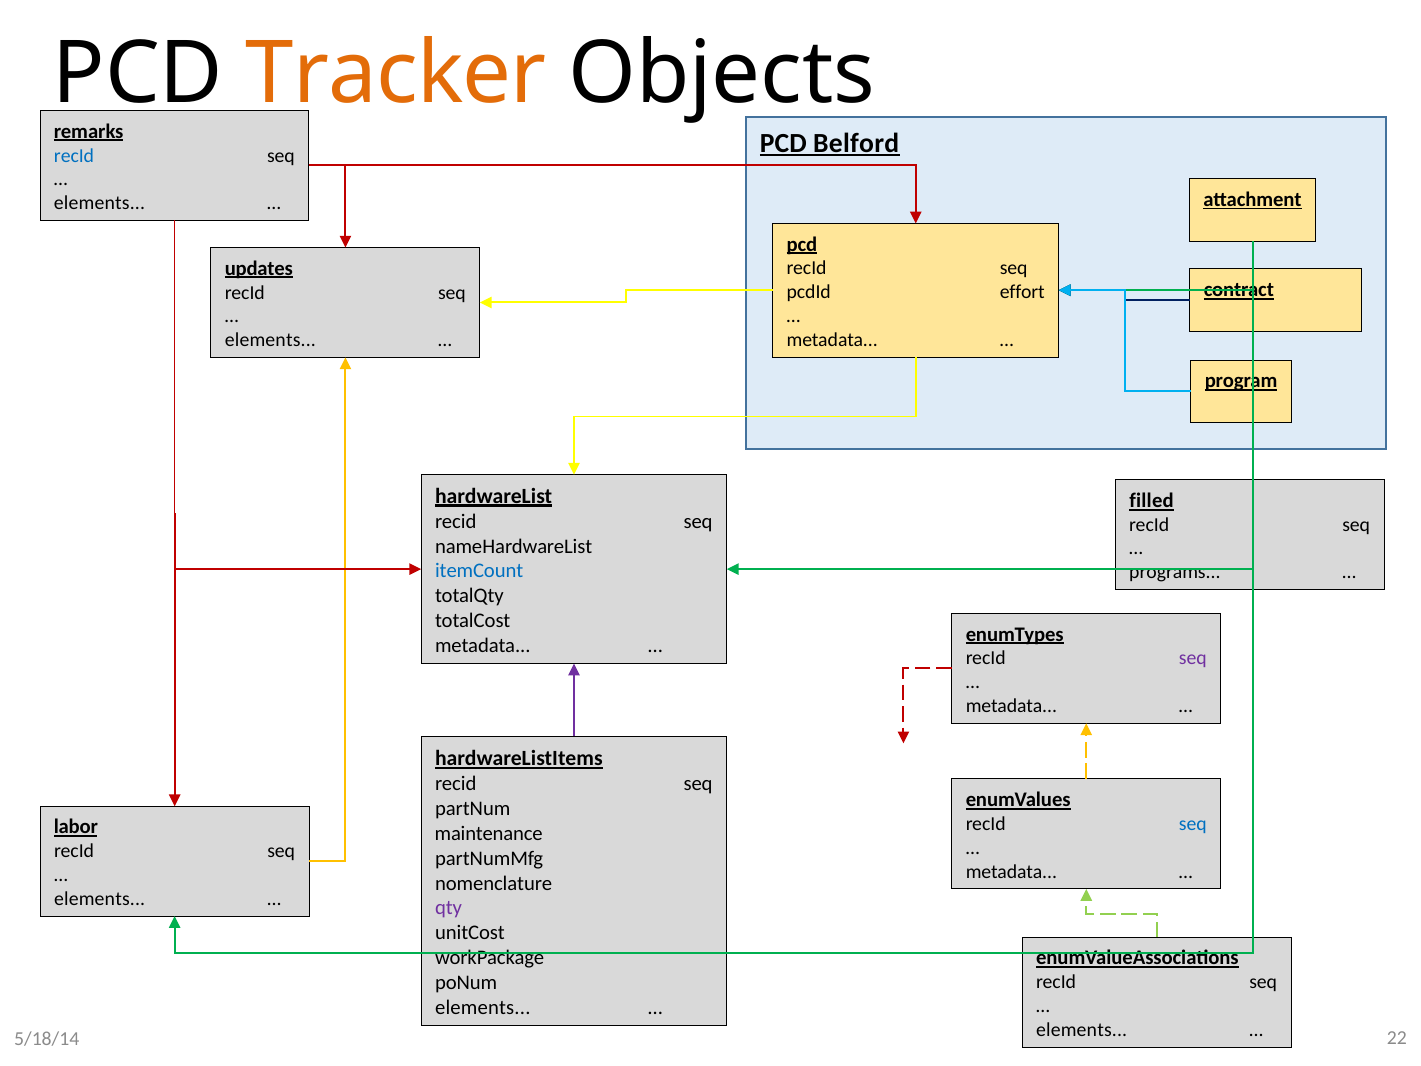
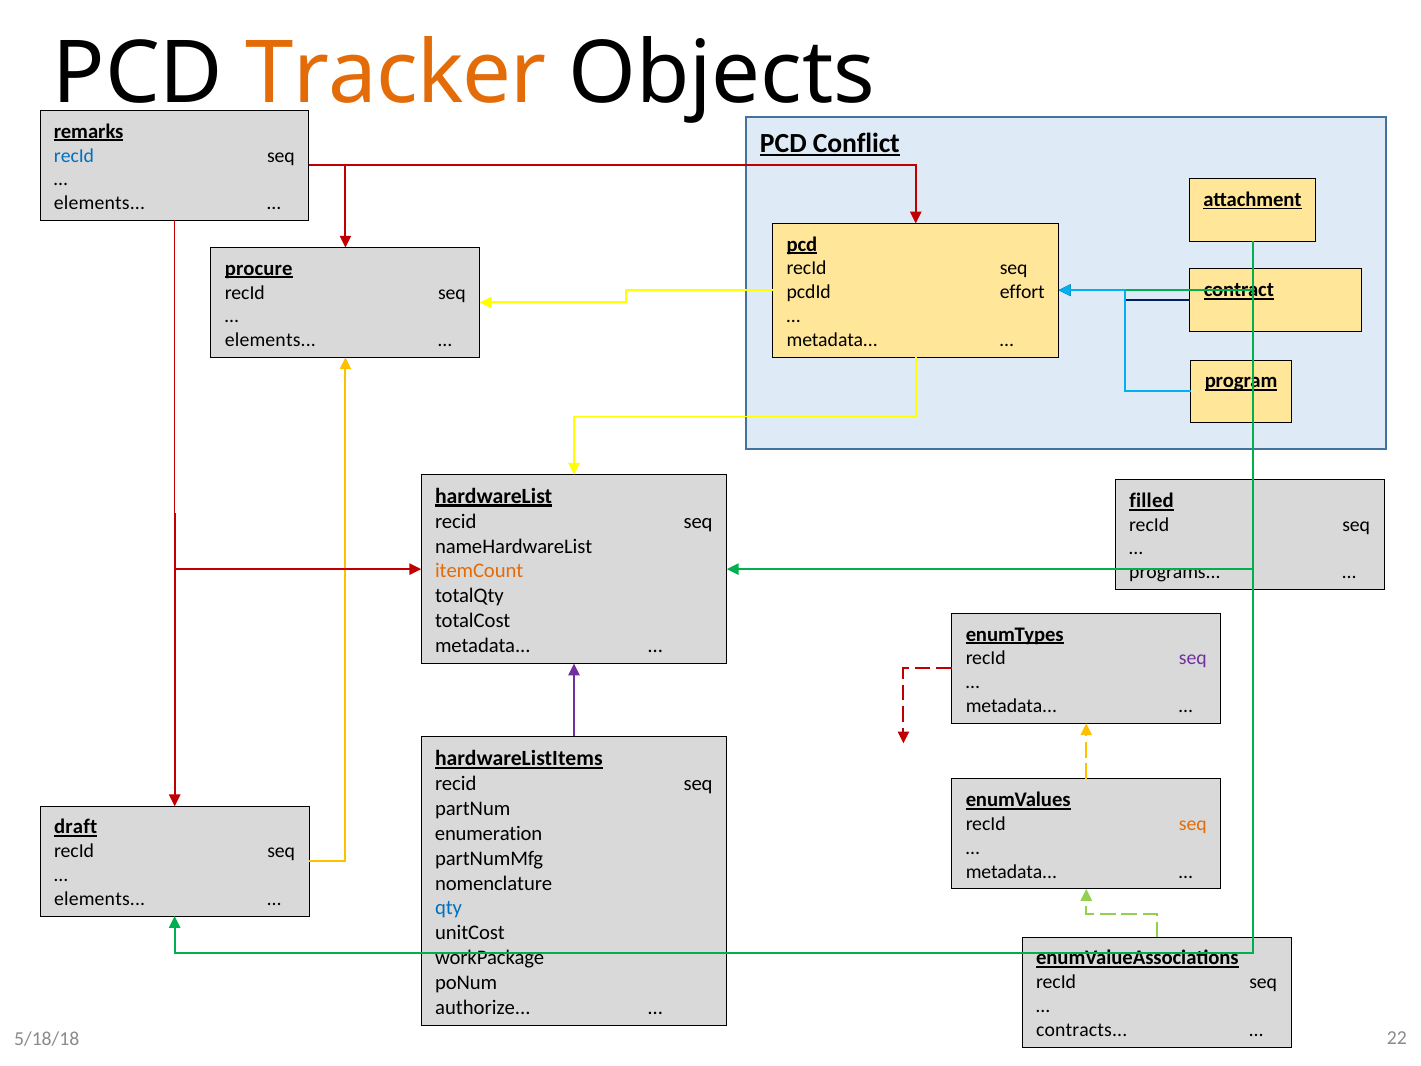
Belford: Belford -> Conflict
updates: updates -> procure
itemCount colour: blue -> orange
seq at (1193, 824) colour: blue -> orange
labor: labor -> draft
maintenance: maintenance -> enumeration
qty colour: purple -> blue
elements at (483, 1007): elements -> authorize
elements at (1082, 1029): elements -> contracts
5/18/14: 5/18/14 -> 5/18/18
